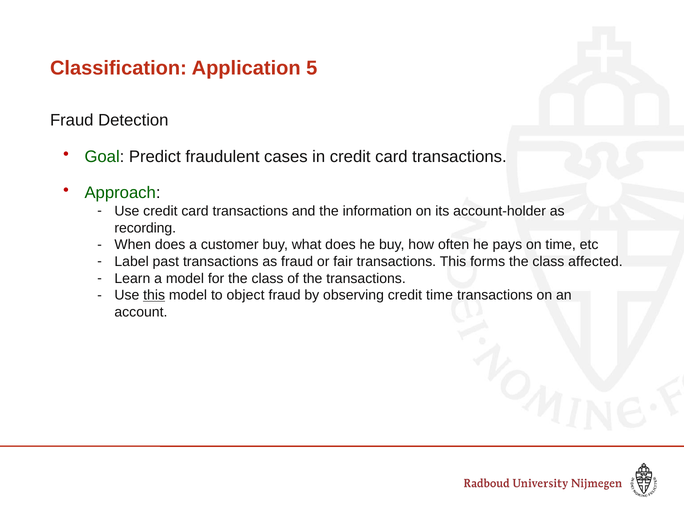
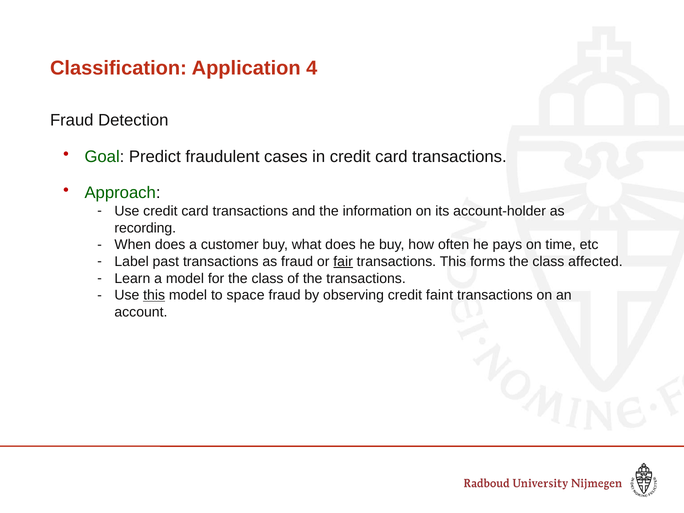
5: 5 -> 4
fair underline: none -> present
object: object -> space
credit time: time -> faint
